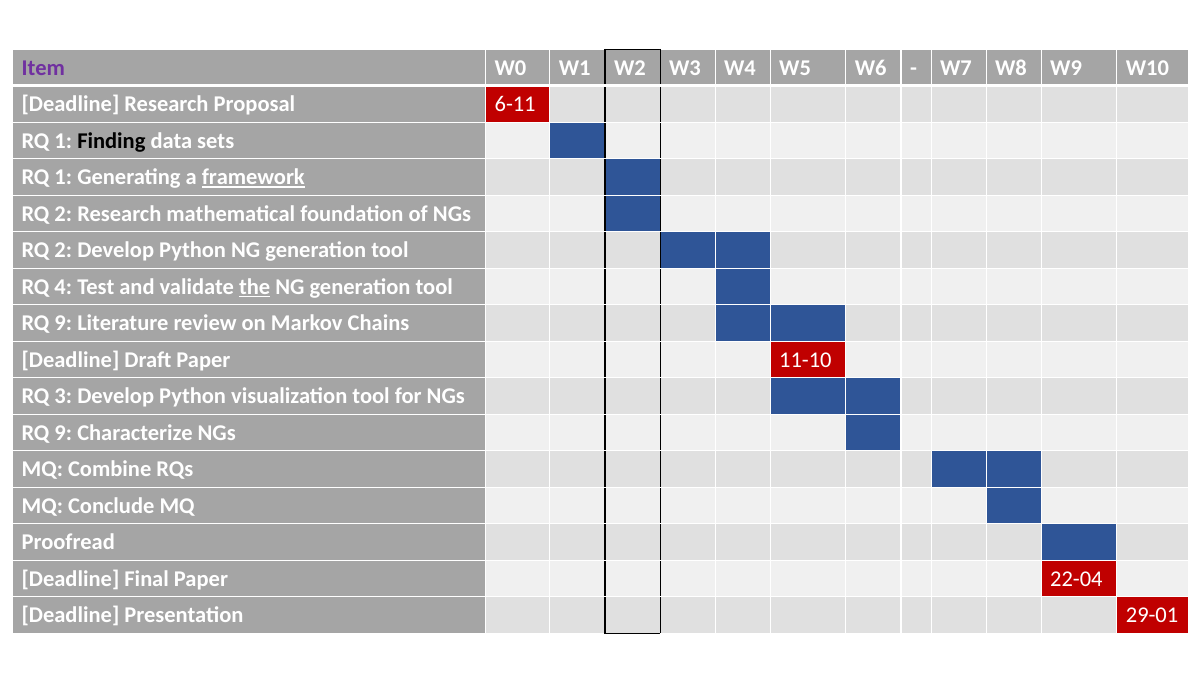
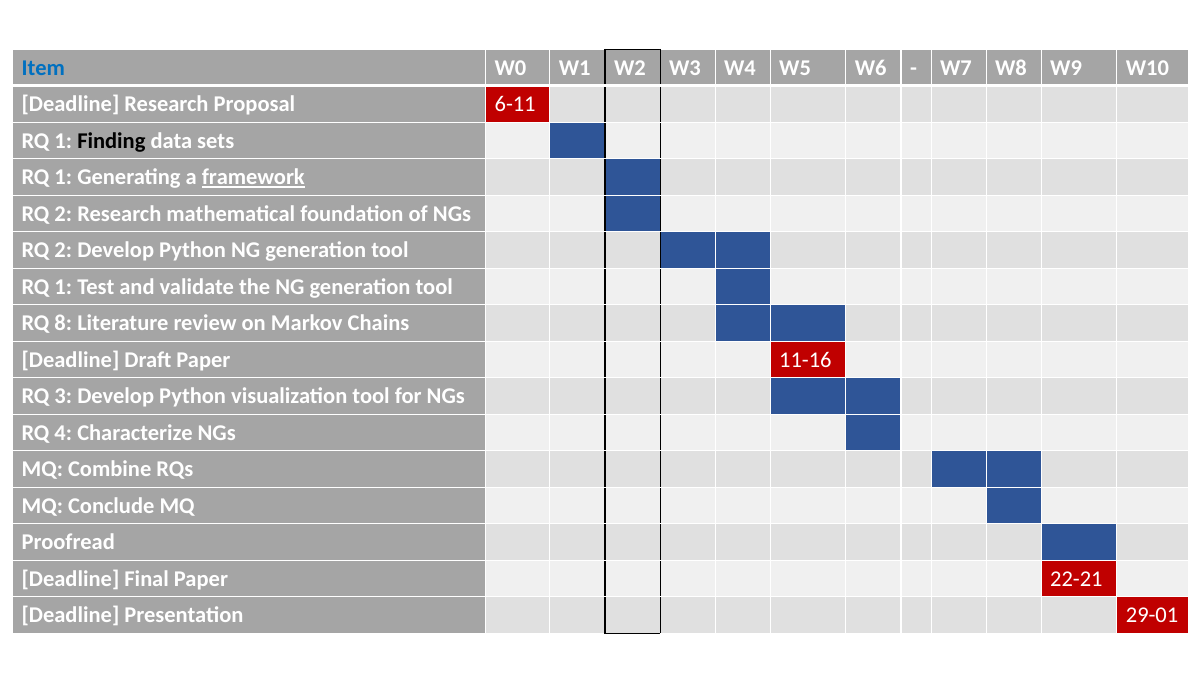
Item colour: purple -> blue
4 at (63, 287): 4 -> 1
the underline: present -> none
9 at (63, 324): 9 -> 8
11-10: 11-10 -> 11-16
9 at (63, 433): 9 -> 4
22-04: 22-04 -> 22-21
